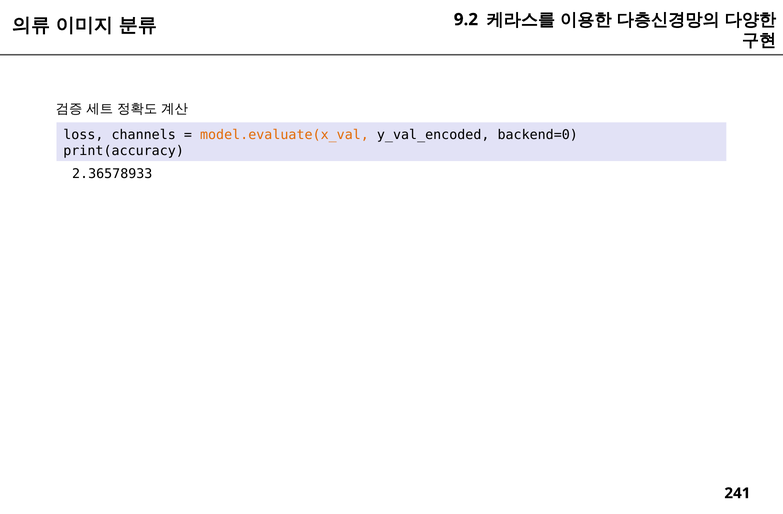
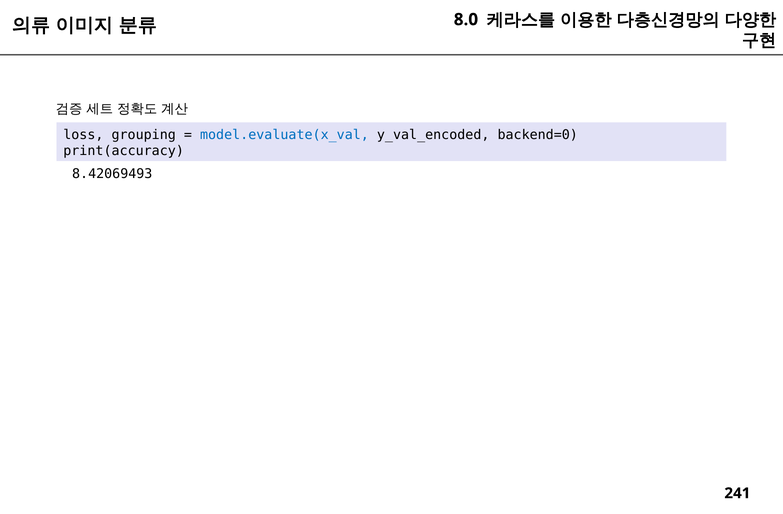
9.2: 9.2 -> 8.0
channels: channels -> grouping
model.evaluate(x_val colour: orange -> blue
2.36578933: 2.36578933 -> 8.42069493
